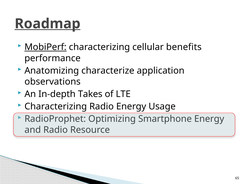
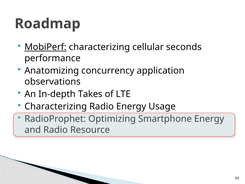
Roadmap underline: present -> none
benefits: benefits -> seconds
characterize: characterize -> concurrency
